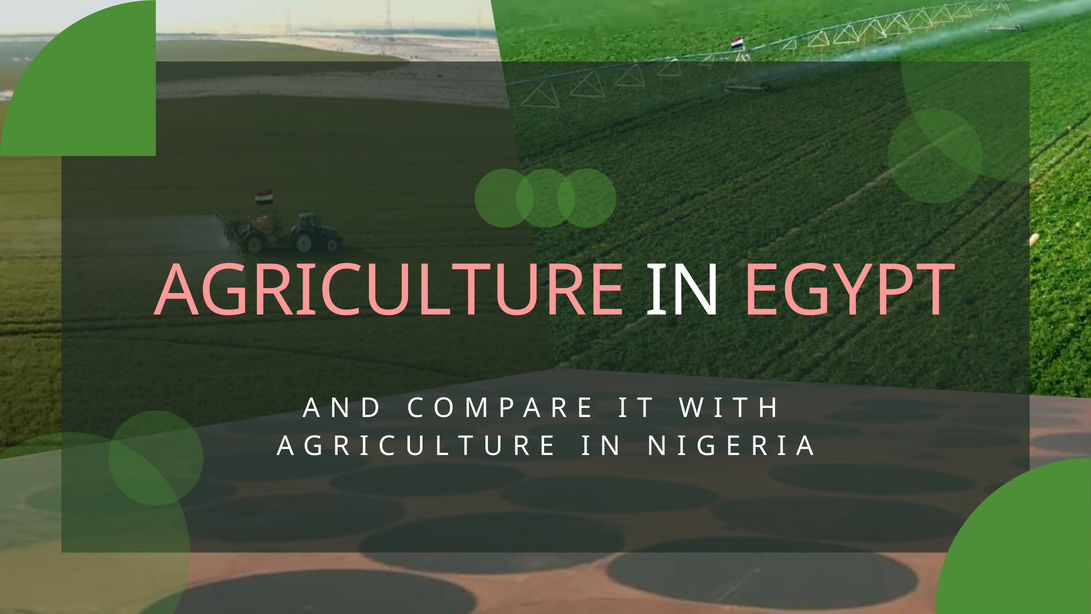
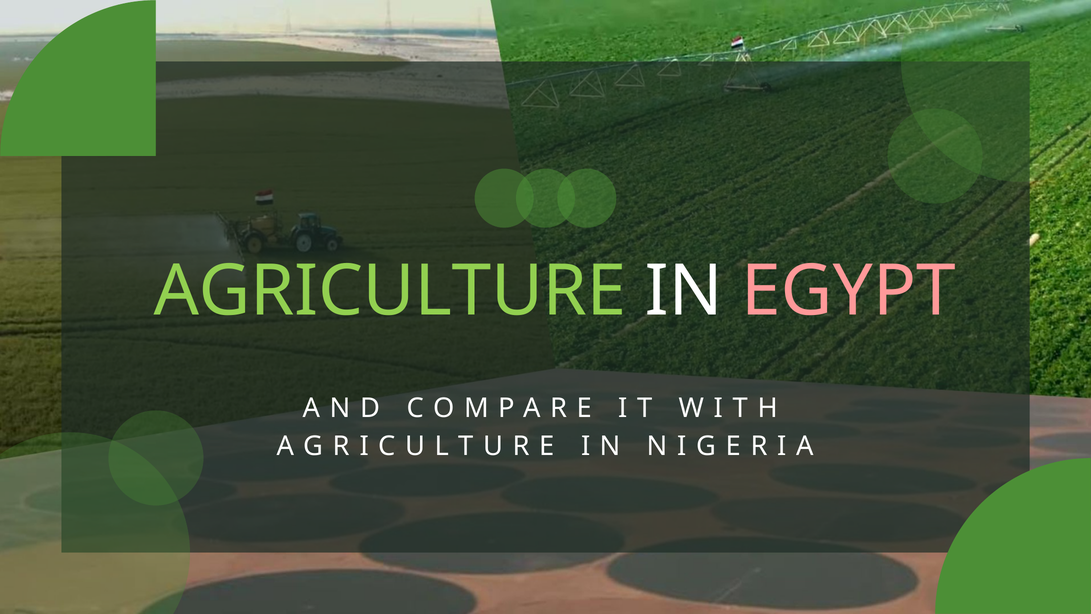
AGRICULTURE colour: pink -> light green
